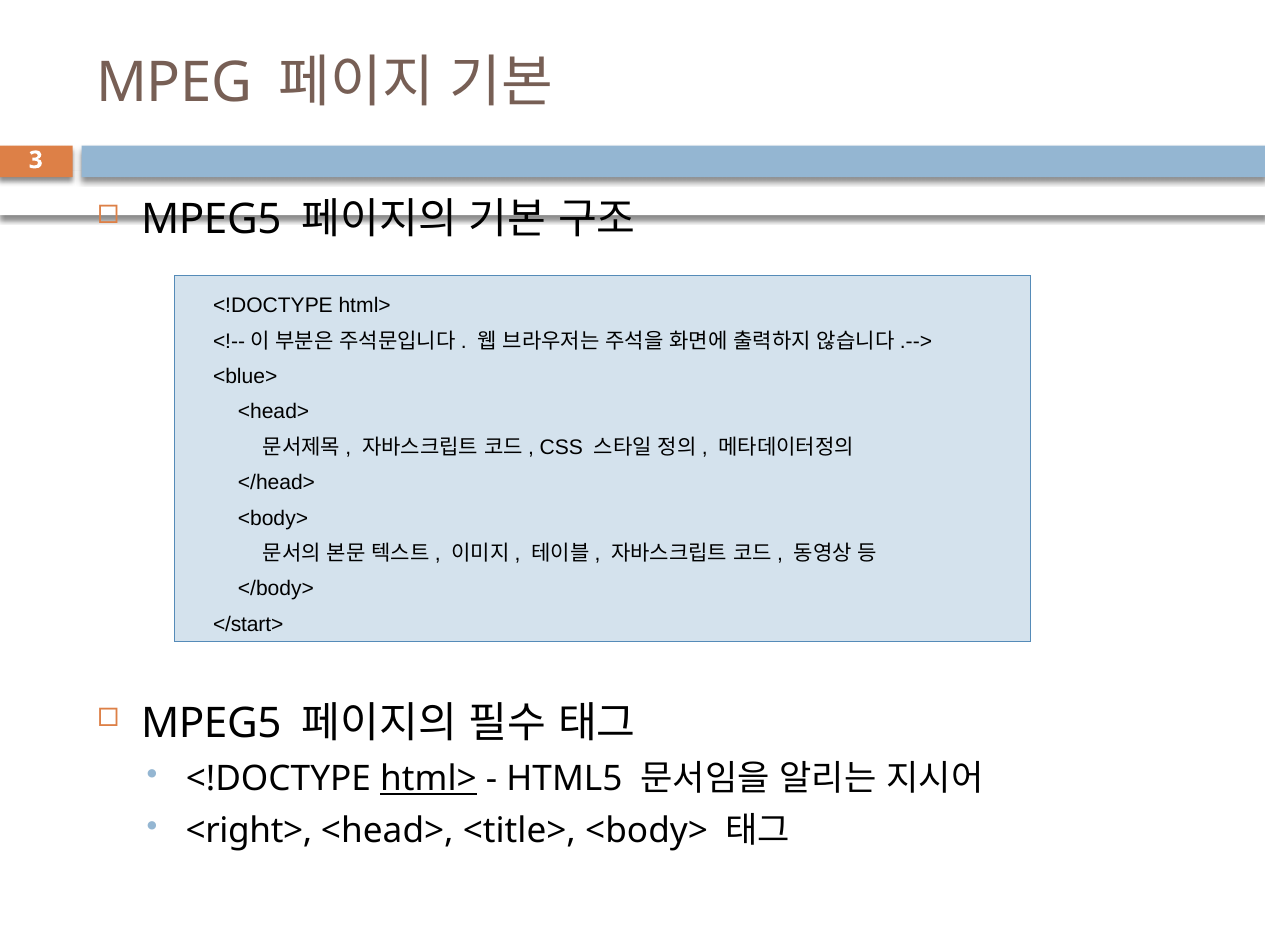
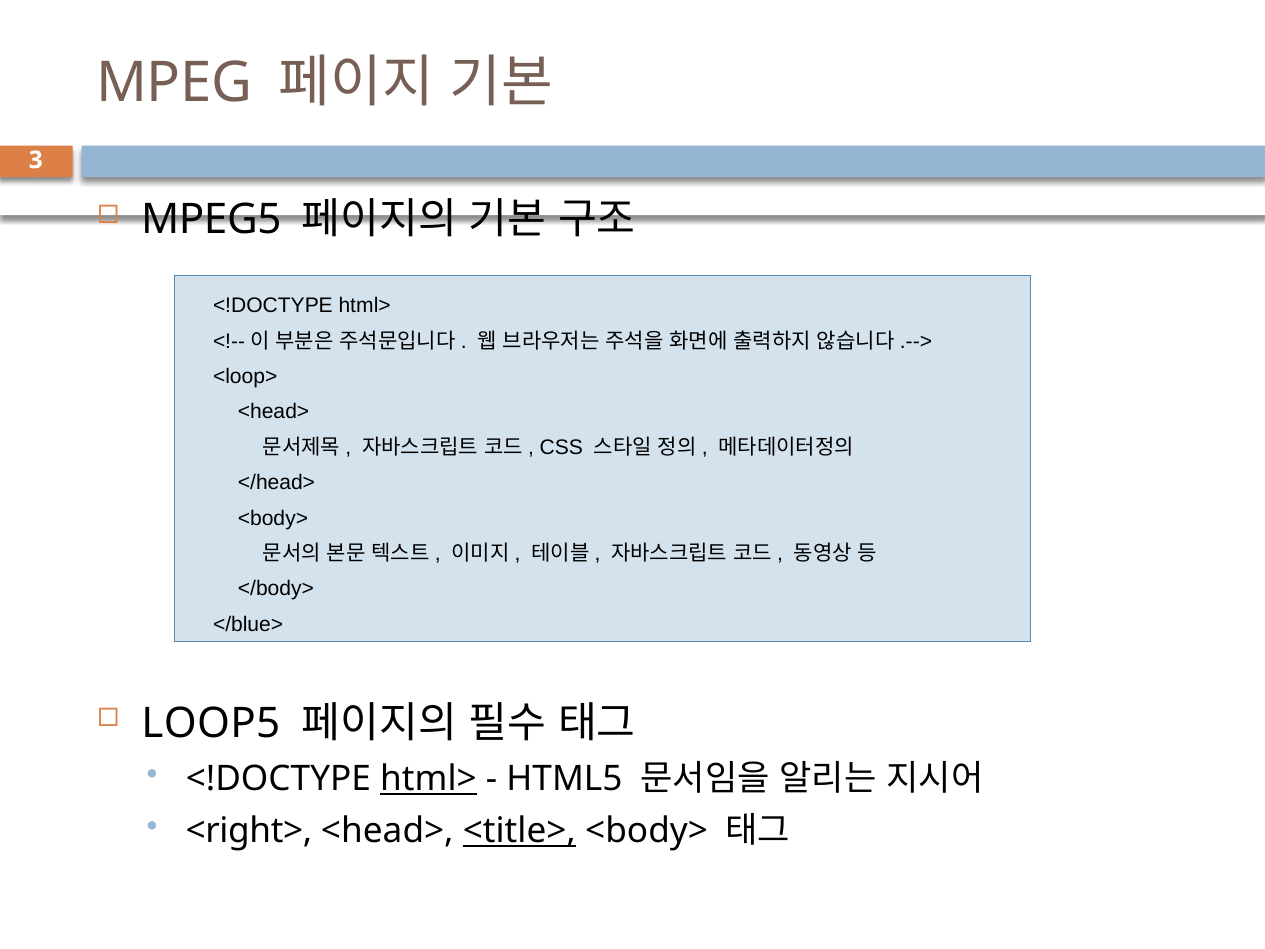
<blue>: <blue> -> <loop>
</start>: </start> -> </blue>
MPEG5 at (211, 723): MPEG5 -> LOOP5
<title> underline: none -> present
